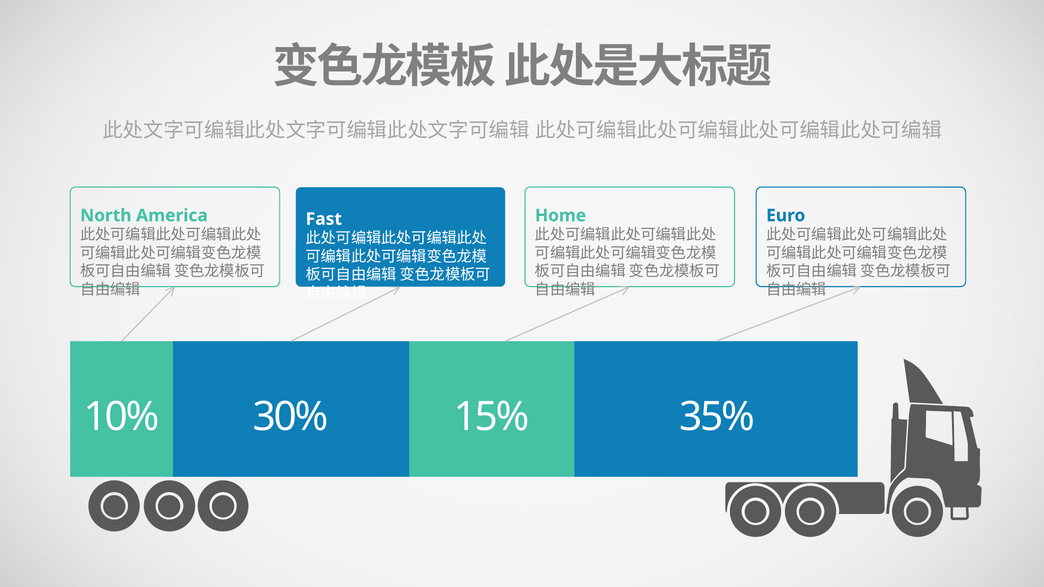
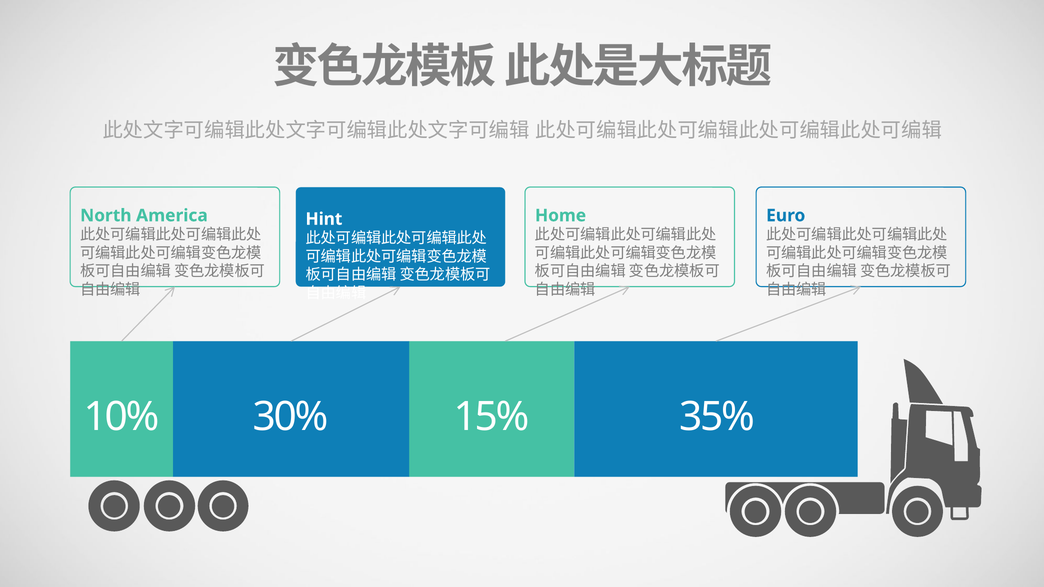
Fast: Fast -> Hint
